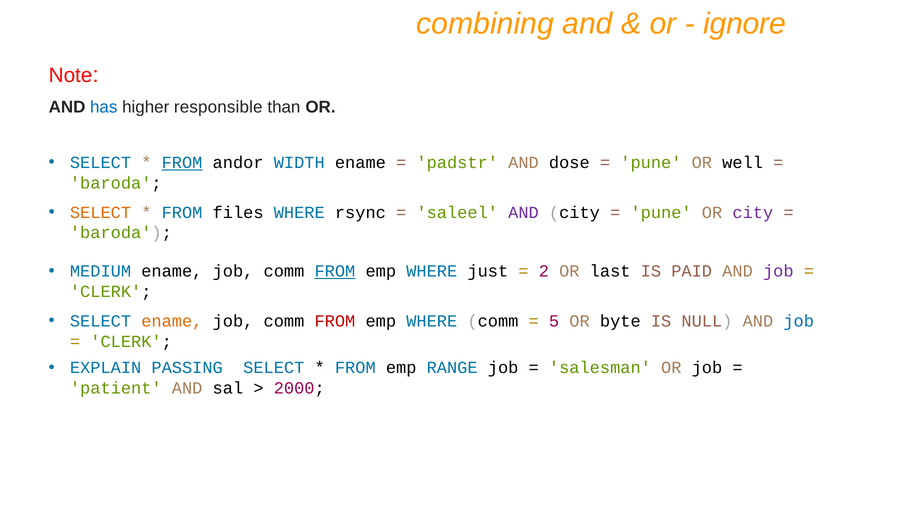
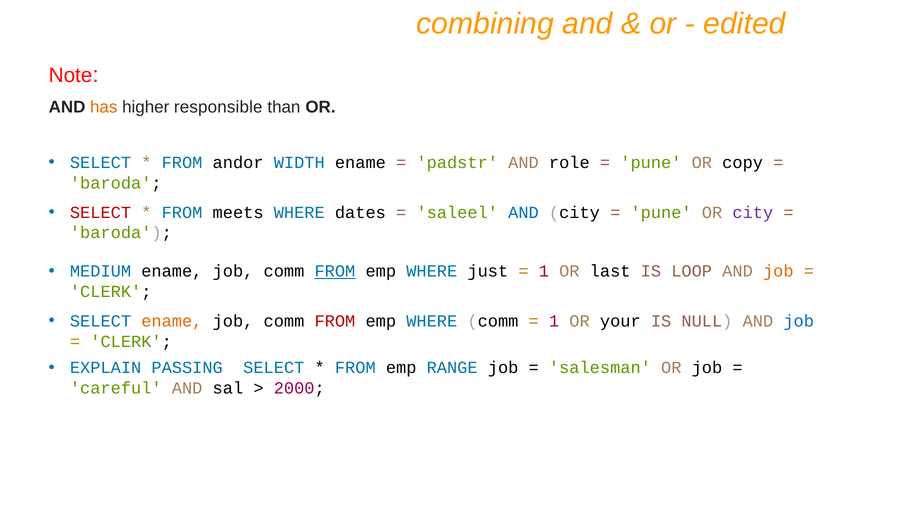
ignore: ignore -> edited
has colour: blue -> orange
FROM at (182, 163) underline: present -> none
dose: dose -> role
well: well -> copy
SELECT at (101, 212) colour: orange -> red
files: files -> meets
rsync: rsync -> dates
AND at (523, 212) colour: purple -> blue
2 at (544, 271): 2 -> 1
PAID: PAID -> LOOP
job at (778, 271) colour: purple -> orange
5 at (554, 321): 5 -> 1
byte: byte -> your
patient: patient -> careful
